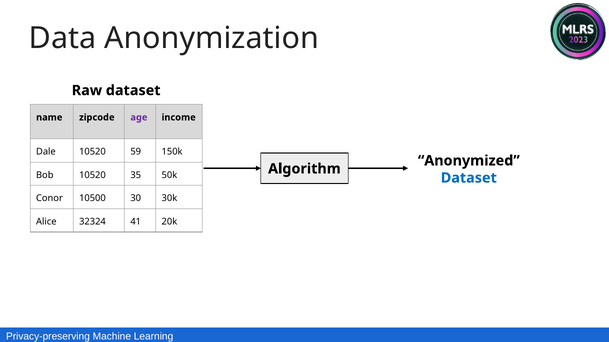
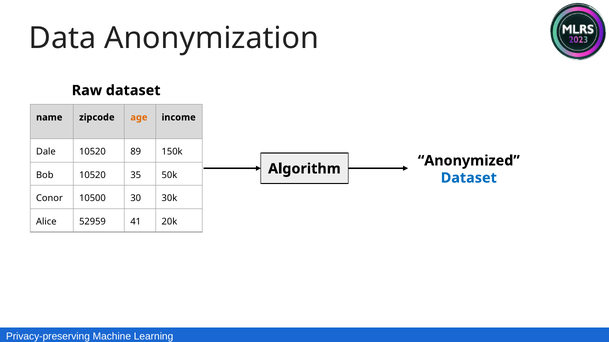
age colour: purple -> orange
59: 59 -> 89
32324: 32324 -> 52959
